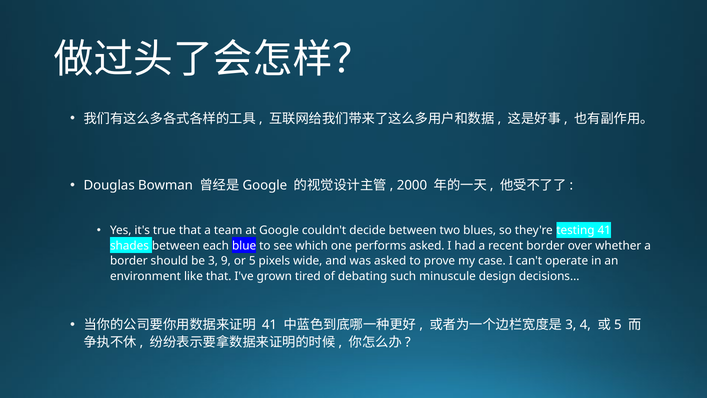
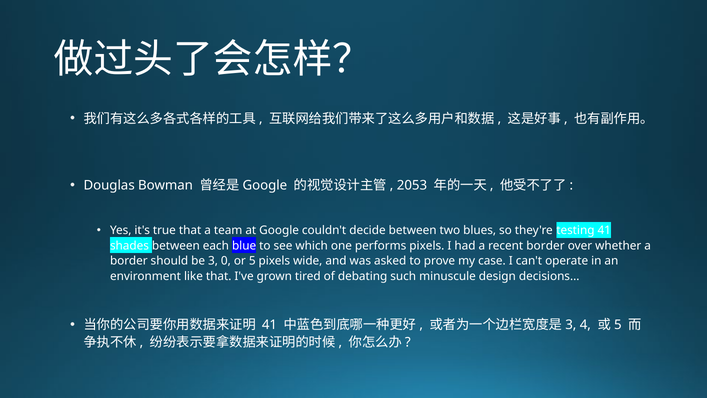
2000: 2000 -> 2053
performs asked: asked -> pixels
9: 9 -> 0
